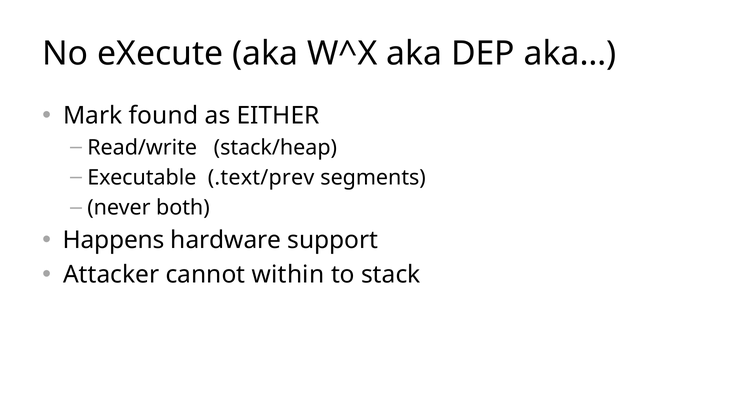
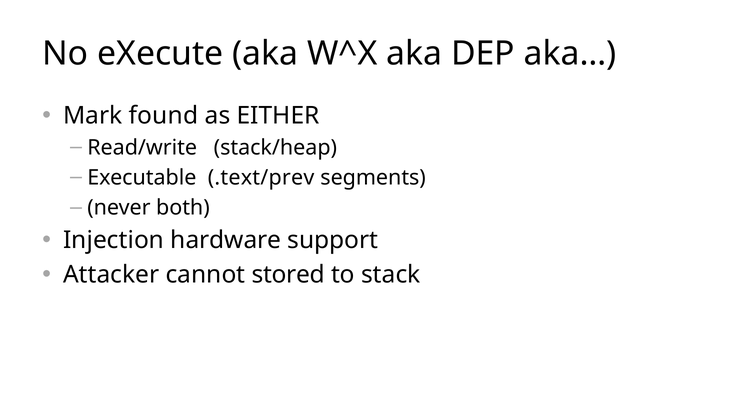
Happens: Happens -> Injection
within: within -> stored
